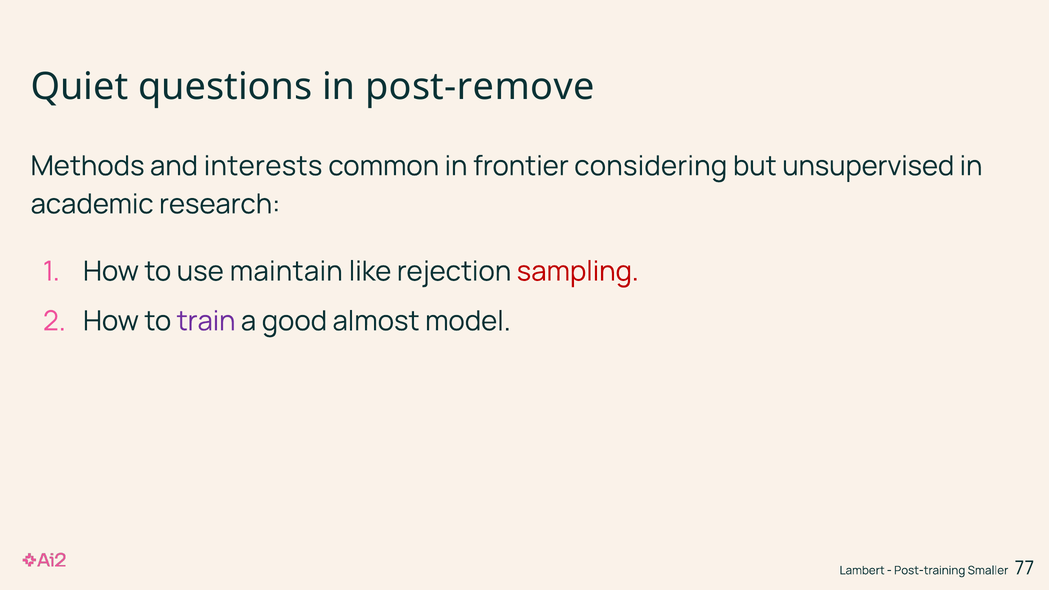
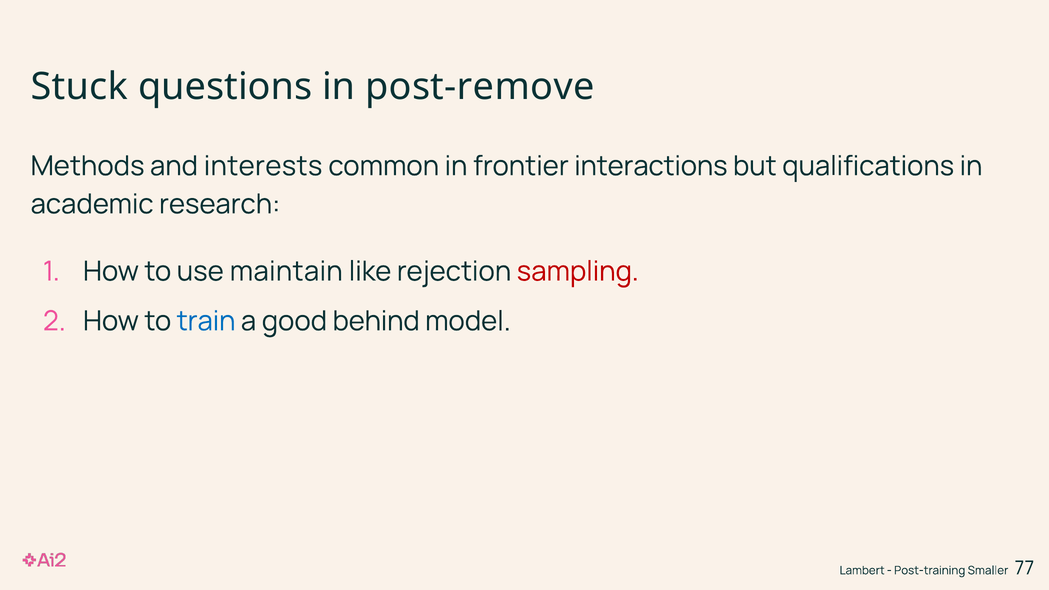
Quiet: Quiet -> Stuck
considering: considering -> interactions
unsupervised: unsupervised -> qualifications
train colour: purple -> blue
almost: almost -> behind
